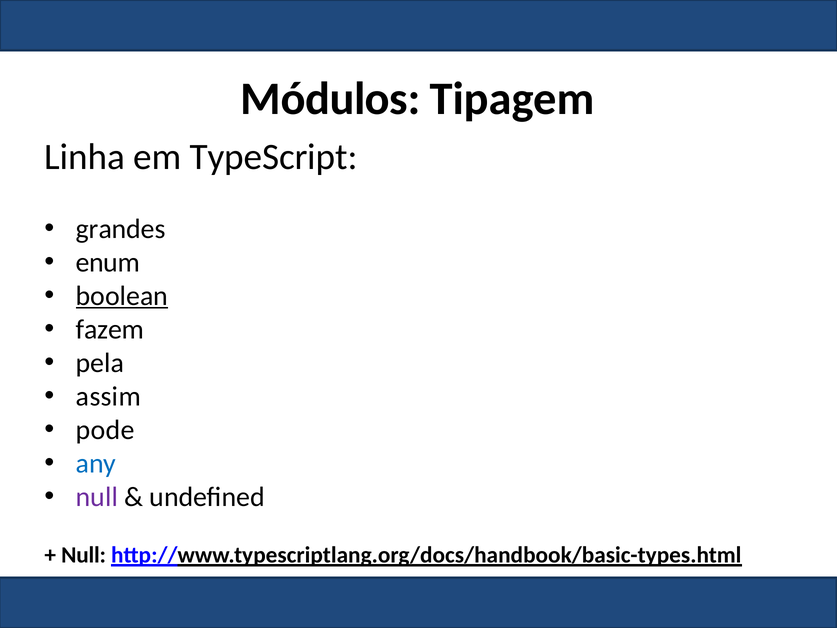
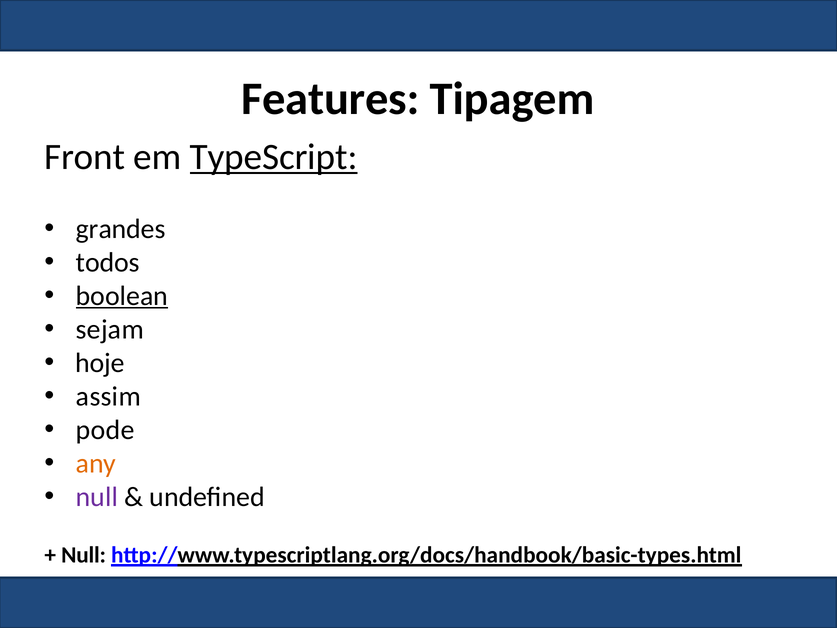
Módulos: Módulos -> Features
Linha: Linha -> Front
TypeScript underline: none -> present
enum: enum -> todos
fazem: fazem -> sejam
pela: pela -> hoje
any colour: blue -> orange
